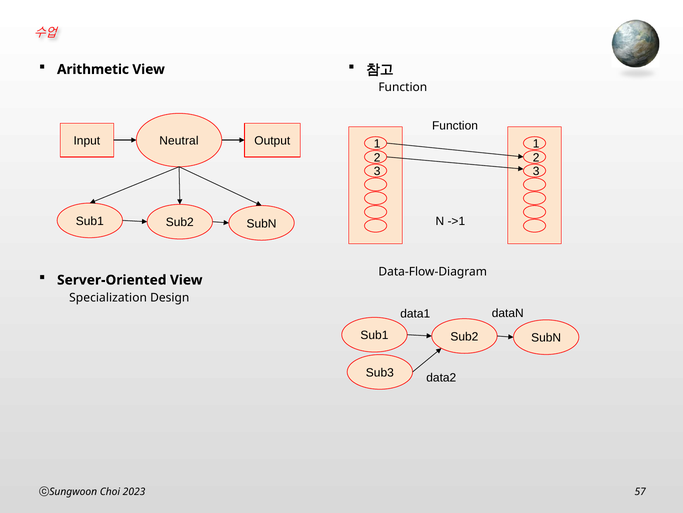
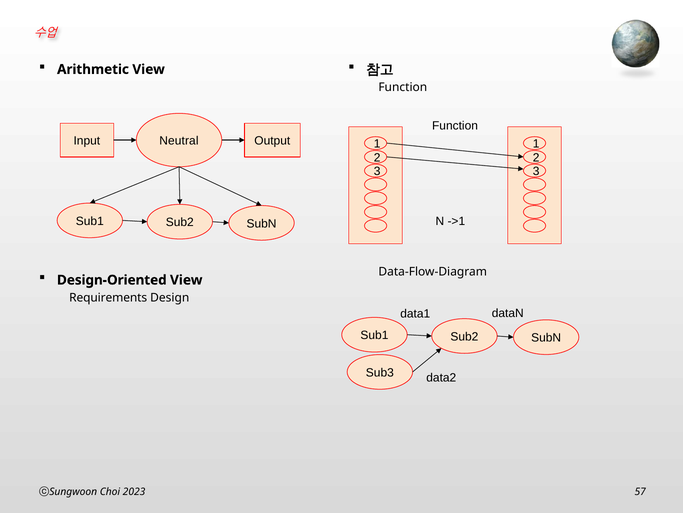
Server-Oriented: Server-Oriented -> Design-Oriented
Specialization: Specialization -> Requirements
